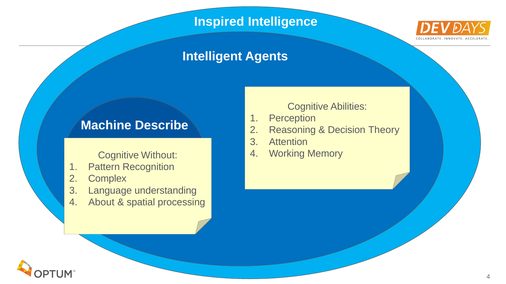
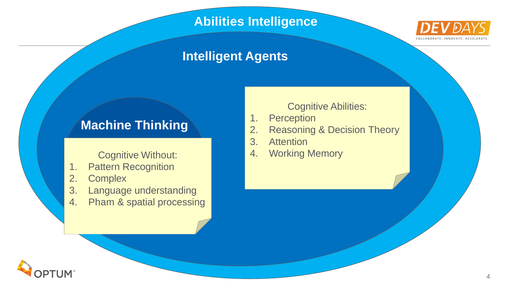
Inspired at (219, 22): Inspired -> Abilities
Describe: Describe -> Thinking
About: About -> Pham
